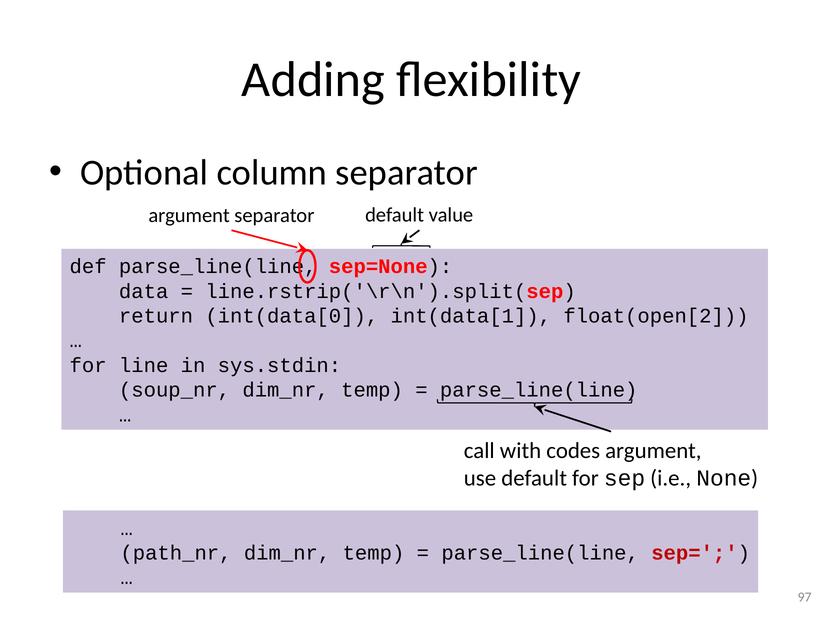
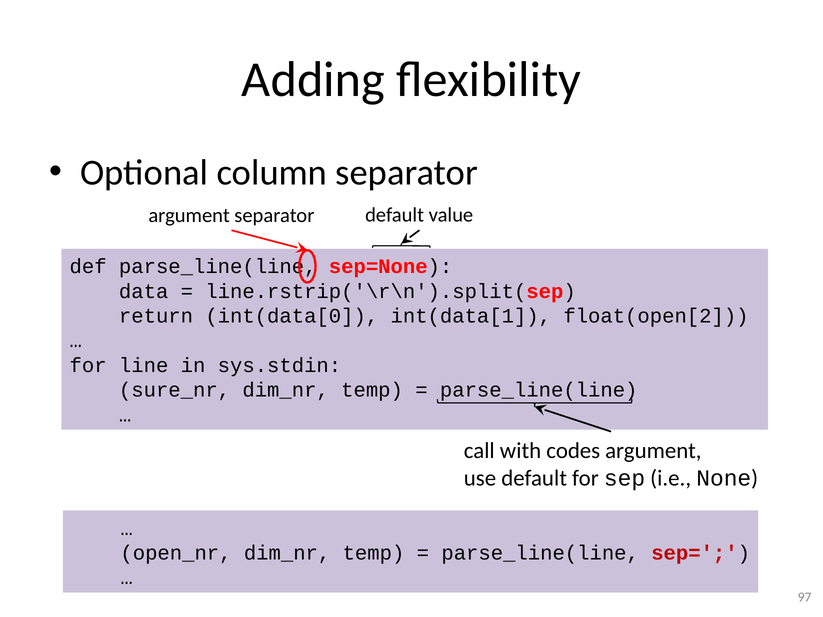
soup_nr: soup_nr -> sure_nr
path_nr: path_nr -> open_nr
